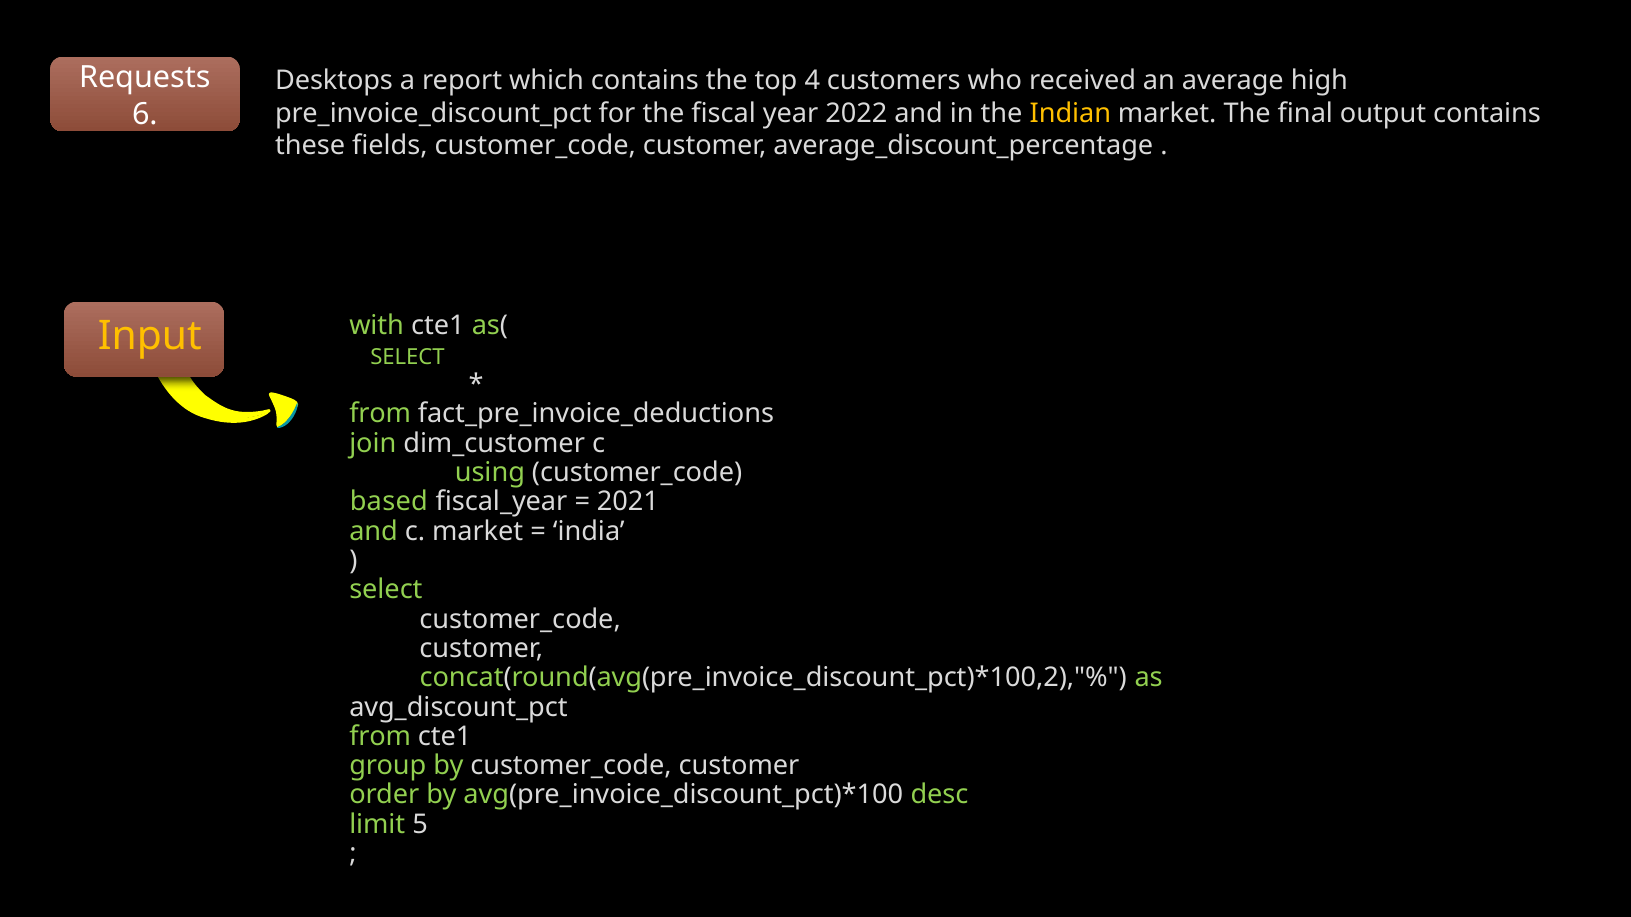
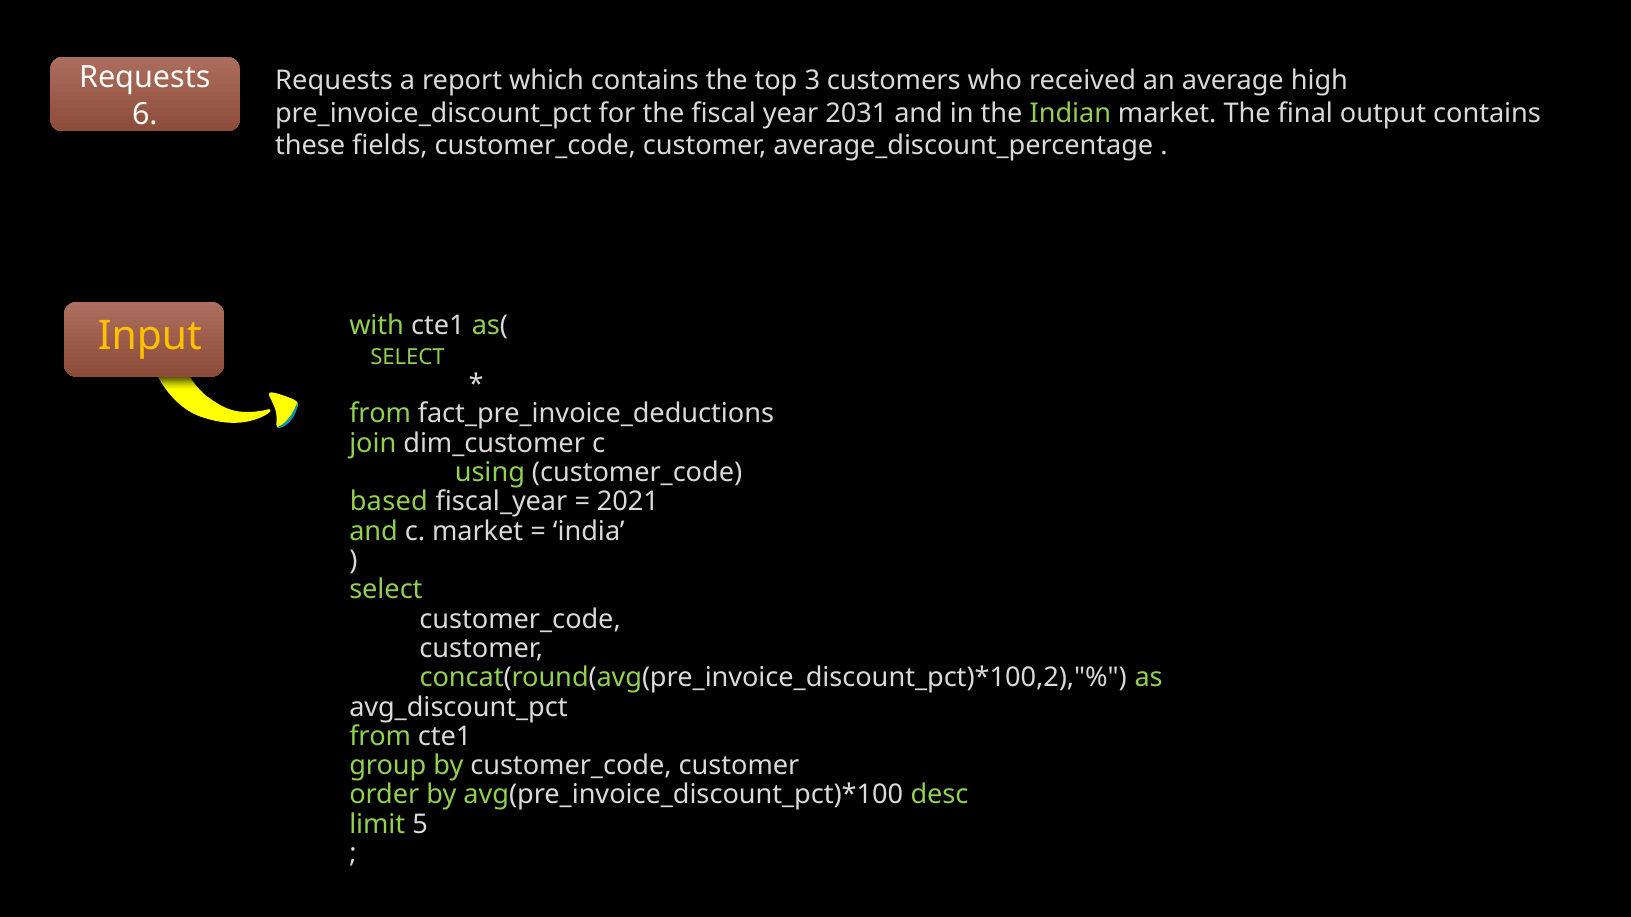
Desktops at (334, 81): Desktops -> Requests
4: 4 -> 3
2022: 2022 -> 2031
Indian colour: yellow -> light green
